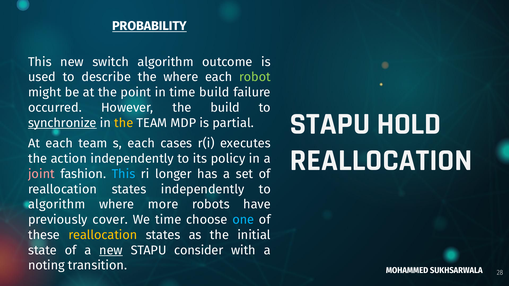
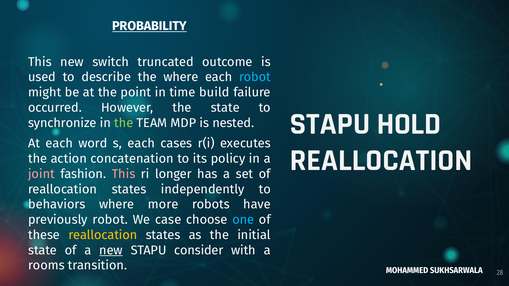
switch algorithm: algorithm -> truncated
robot at (255, 77) colour: light green -> light blue
the build: build -> state
synchronize underline: present -> none
the at (124, 123) colour: yellow -> light green
partial: partial -> nested
each team: team -> word
action independently: independently -> concatenation
This at (124, 174) colour: light blue -> pink
algorithm at (57, 205): algorithm -> behaviors
previously cover: cover -> robot
We time: time -> case
noting: noting -> rooms
